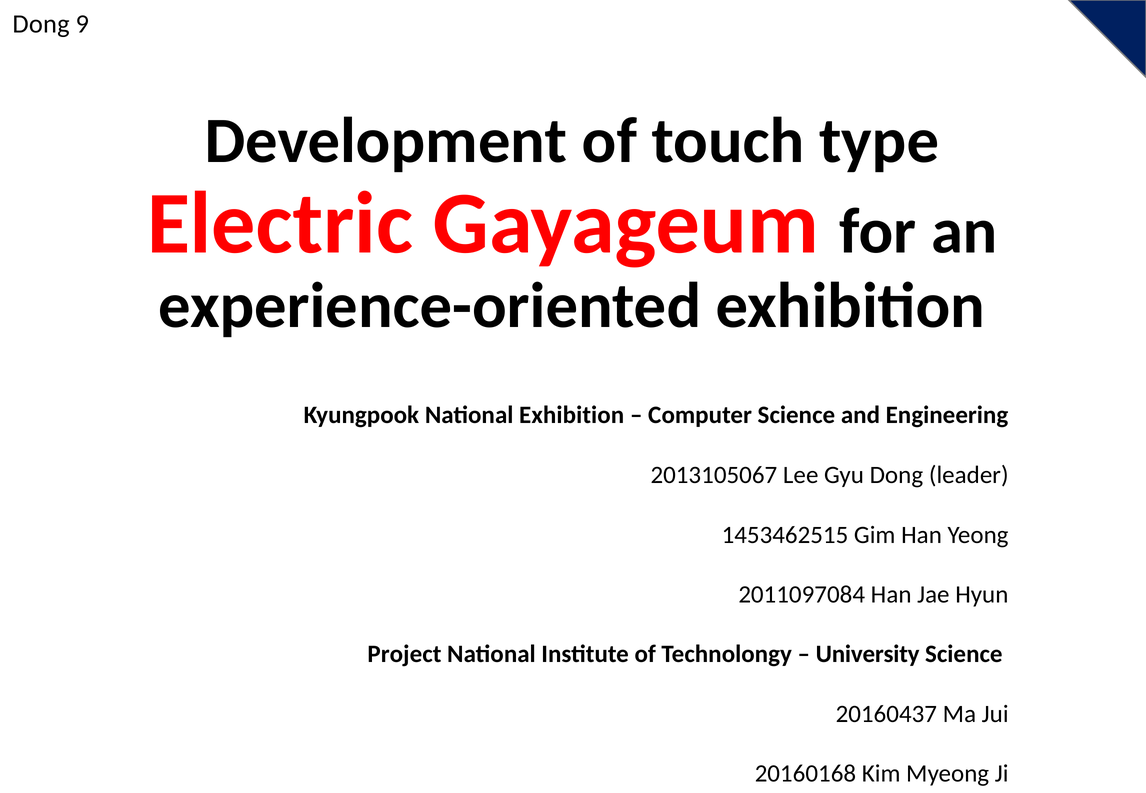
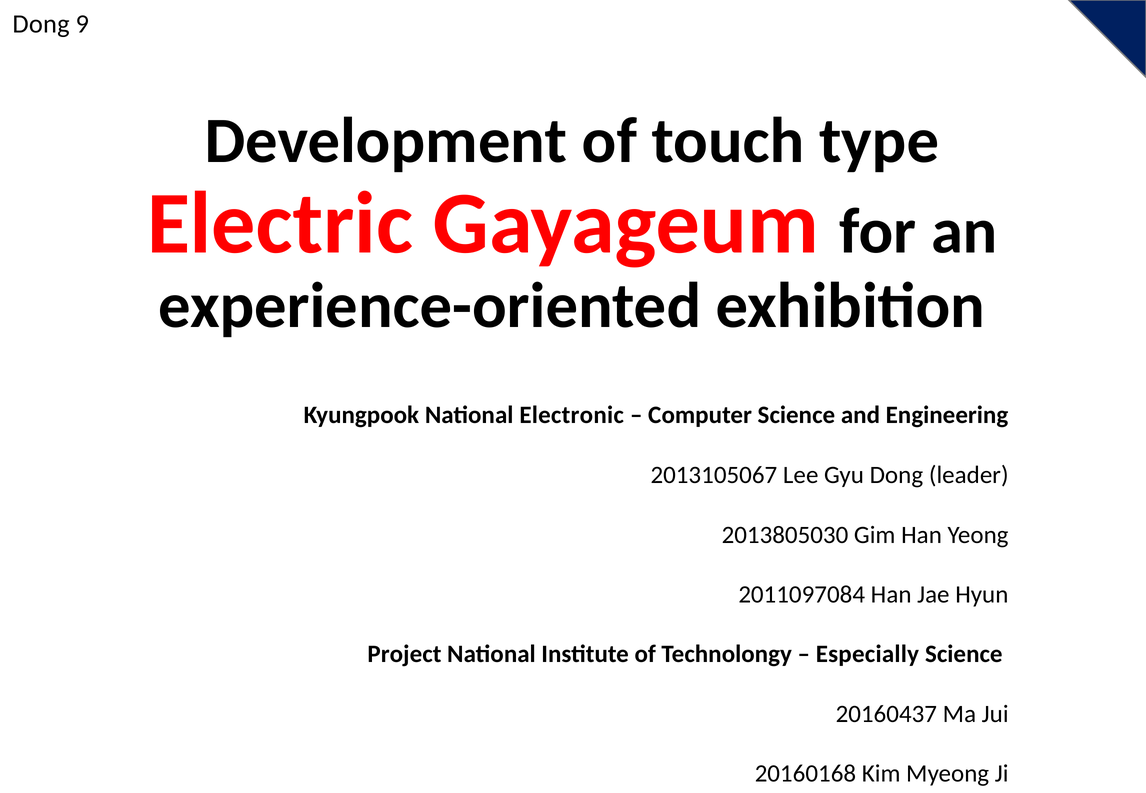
National Exhibition: Exhibition -> Electronic
1453462515: 1453462515 -> 2013805030
University: University -> Especially
